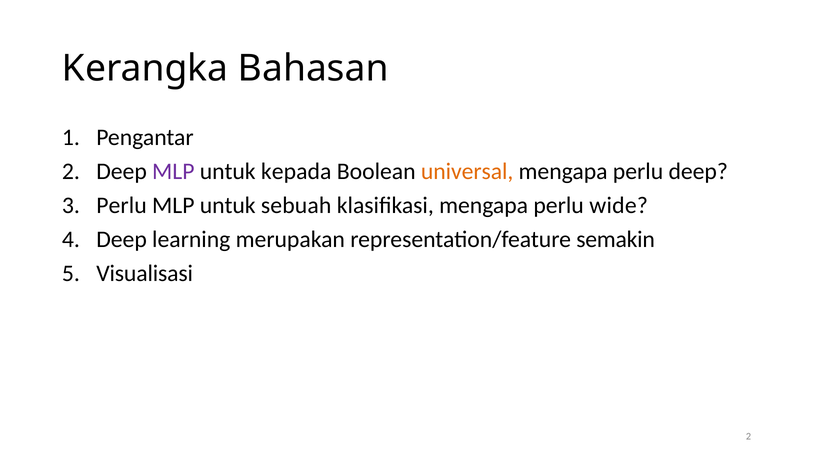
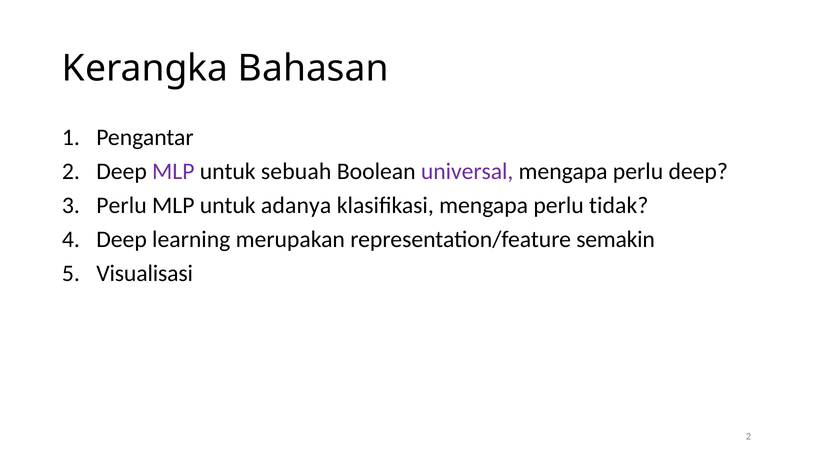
kepada: kepada -> sebuah
universal colour: orange -> purple
sebuah: sebuah -> adanya
wide: wide -> tidak
